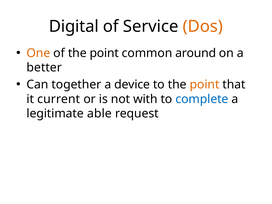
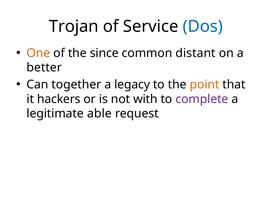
Digital: Digital -> Trojan
Dos colour: orange -> blue
of the point: point -> since
around: around -> distant
device: device -> legacy
current: current -> hackers
complete colour: blue -> purple
